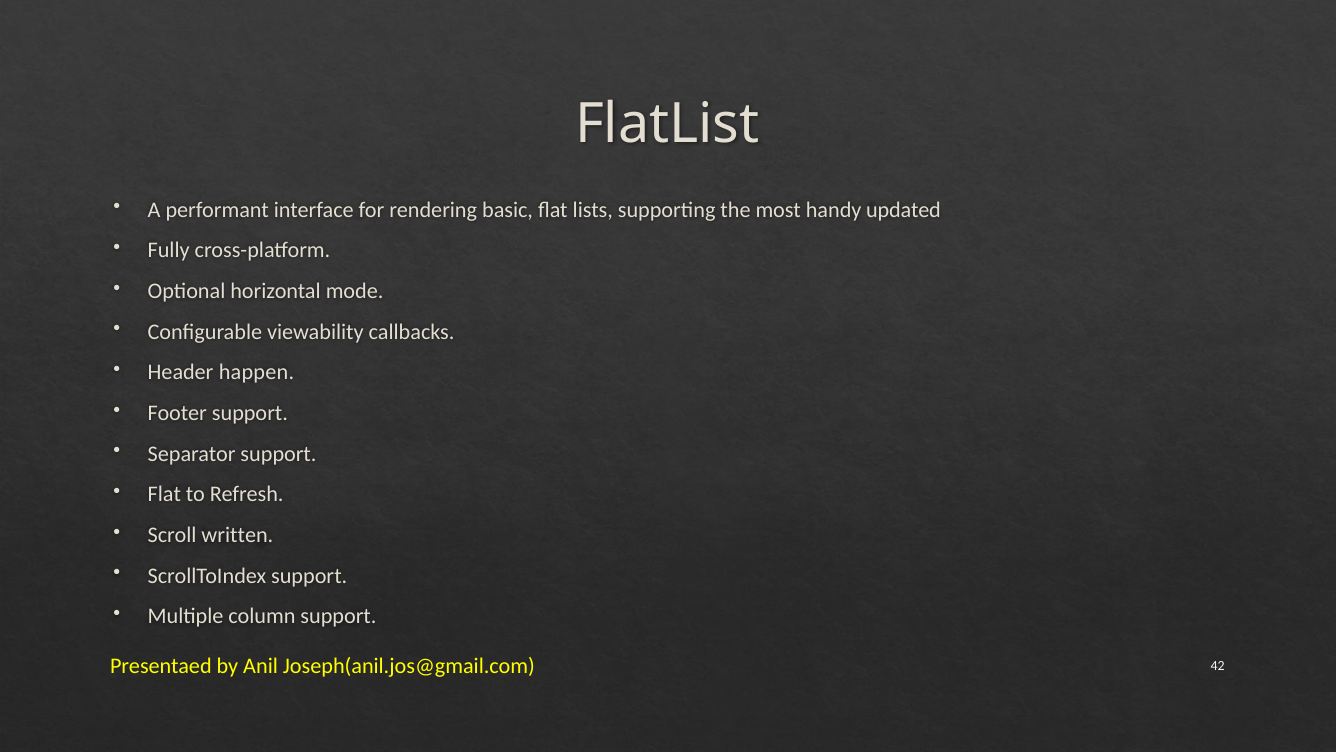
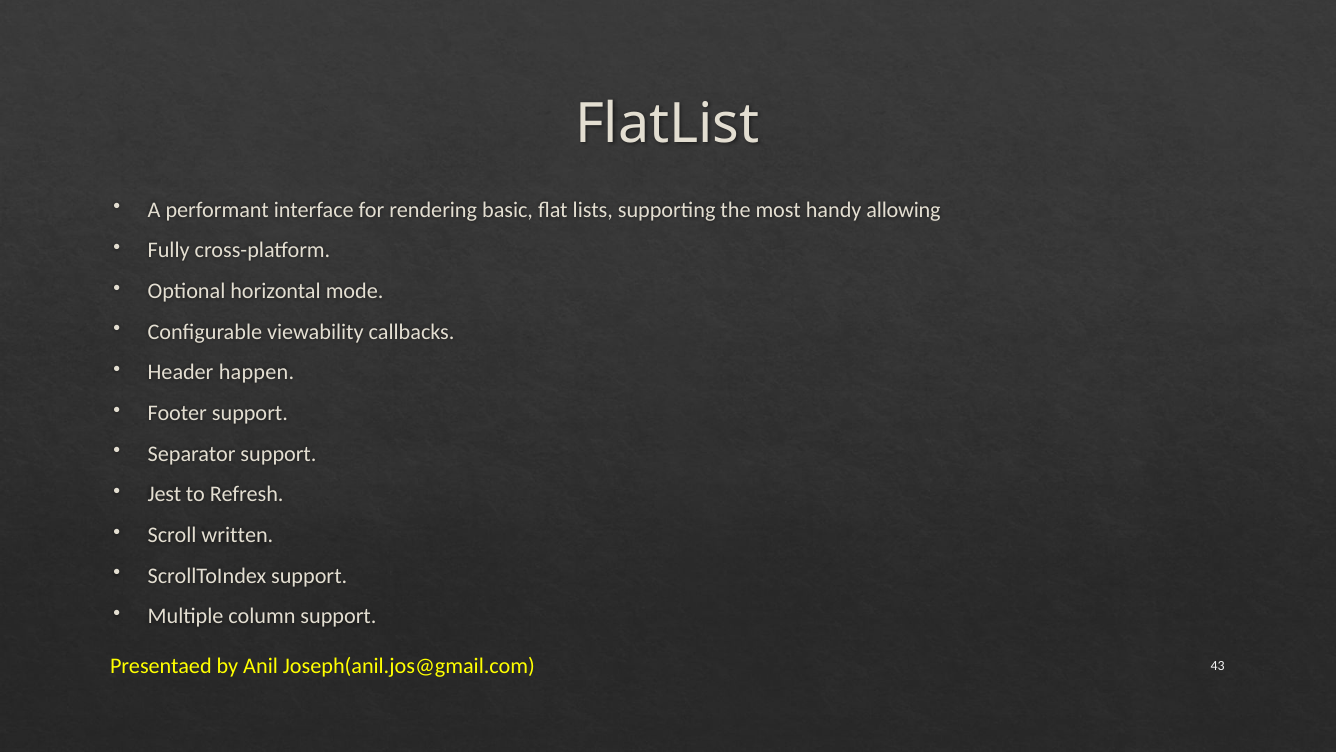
updated: updated -> allowing
Flat at (164, 494): Flat -> Jest
42: 42 -> 43
